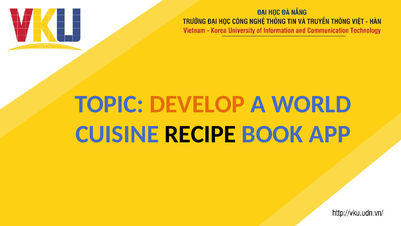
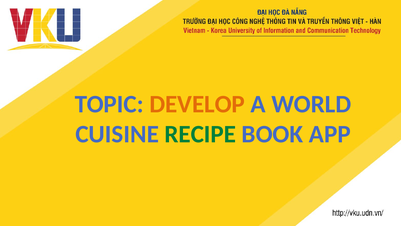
RECIPE colour: black -> green
